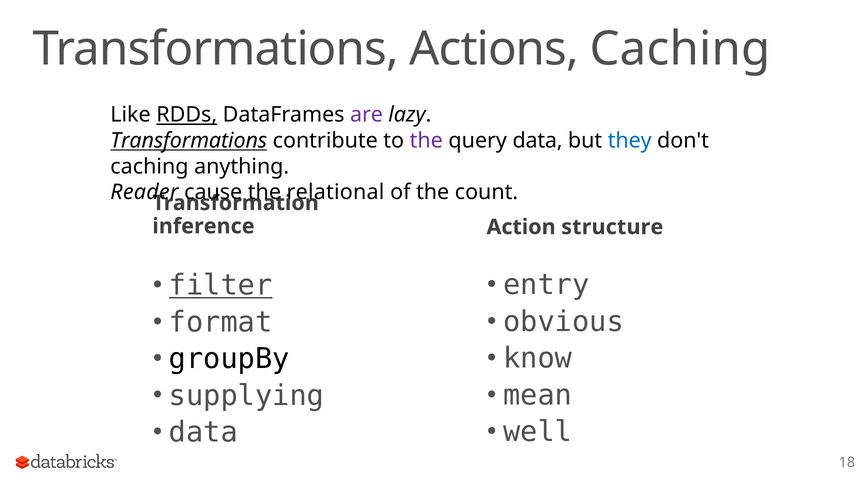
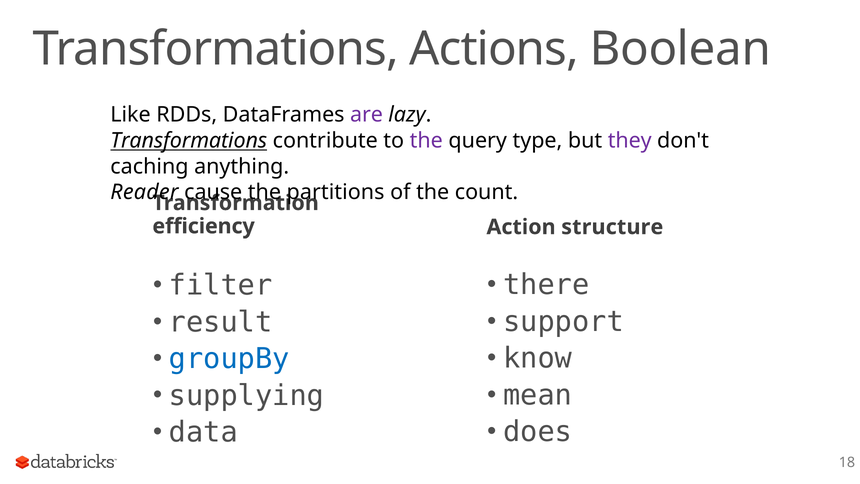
Actions Caching: Caching -> Boolean
RDDs underline: present -> none
query data: data -> type
they colour: blue -> purple
relational: relational -> partitions
inference: inference -> efficiency
entry: entry -> there
filter underline: present -> none
obvious: obvious -> support
format: format -> result
groupBy colour: black -> blue
well: well -> does
